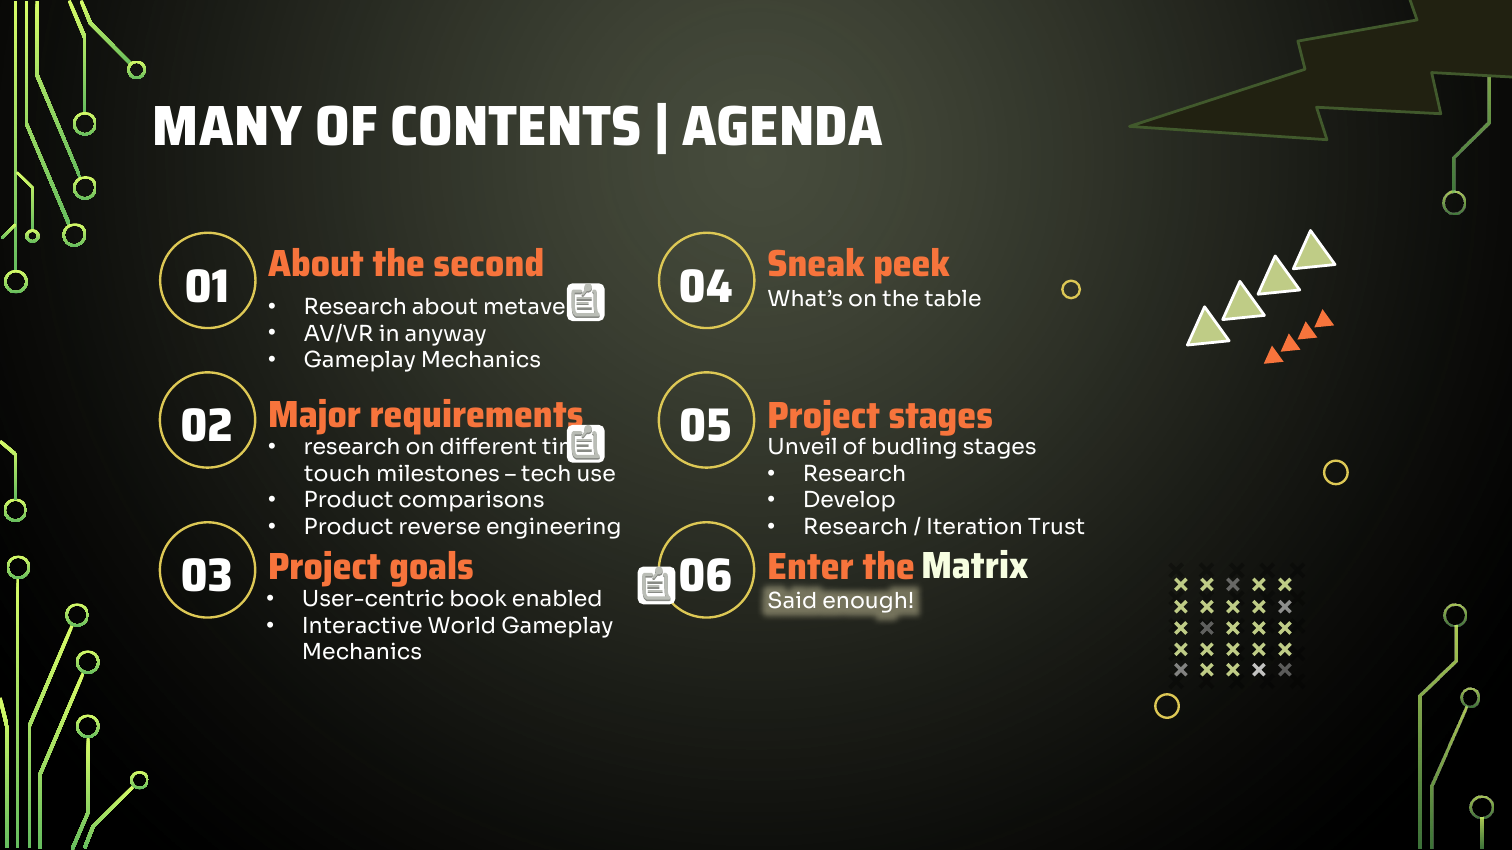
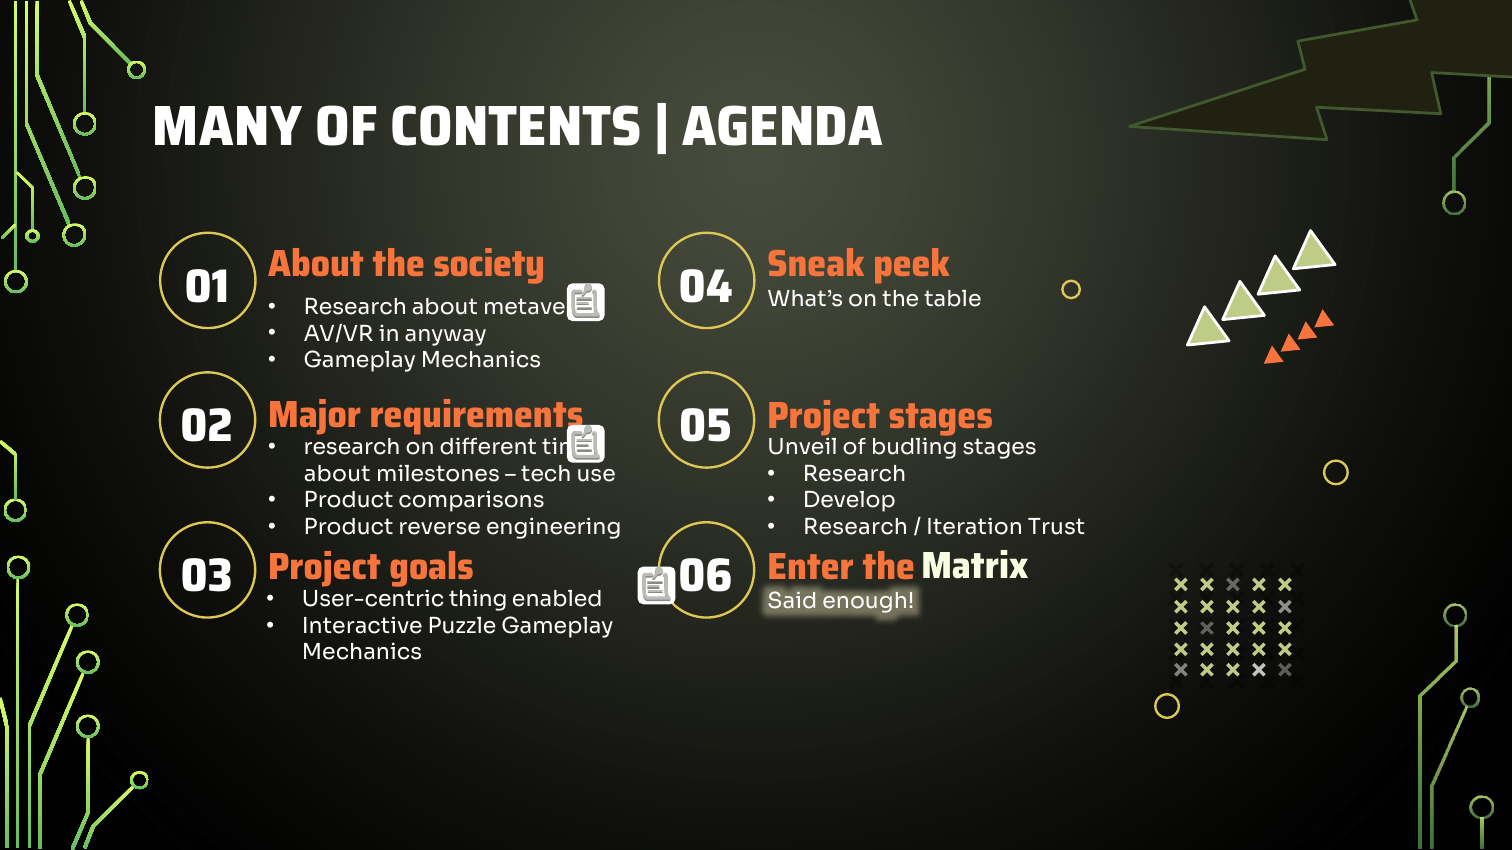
second: second -> society
touch at (337, 474): touch -> about
book: book -> thing
World: World -> Puzzle
